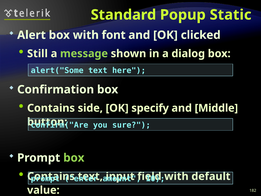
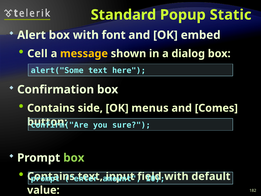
clicked: clicked -> embed
Still: Still -> Cell
message colour: light green -> yellow
specify: specify -> menus
Middle: Middle -> Comes
